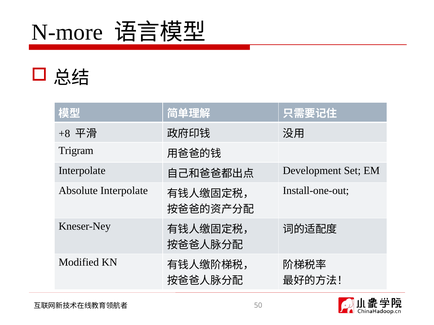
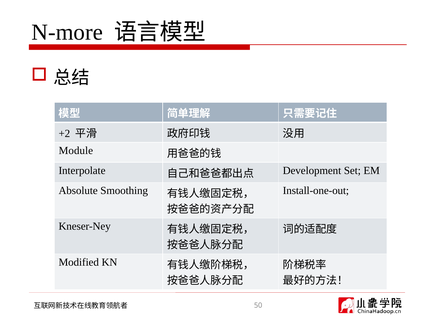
+8: +8 -> +2
Trigram: Trigram -> Module
Absolute Interpolate: Interpolate -> Smoothing
